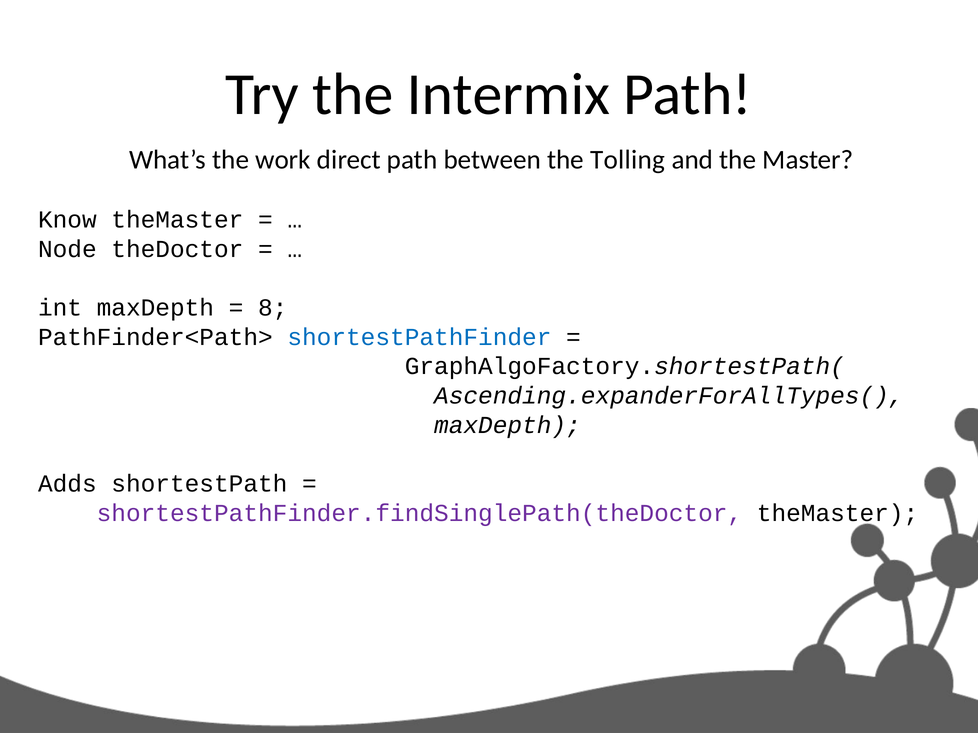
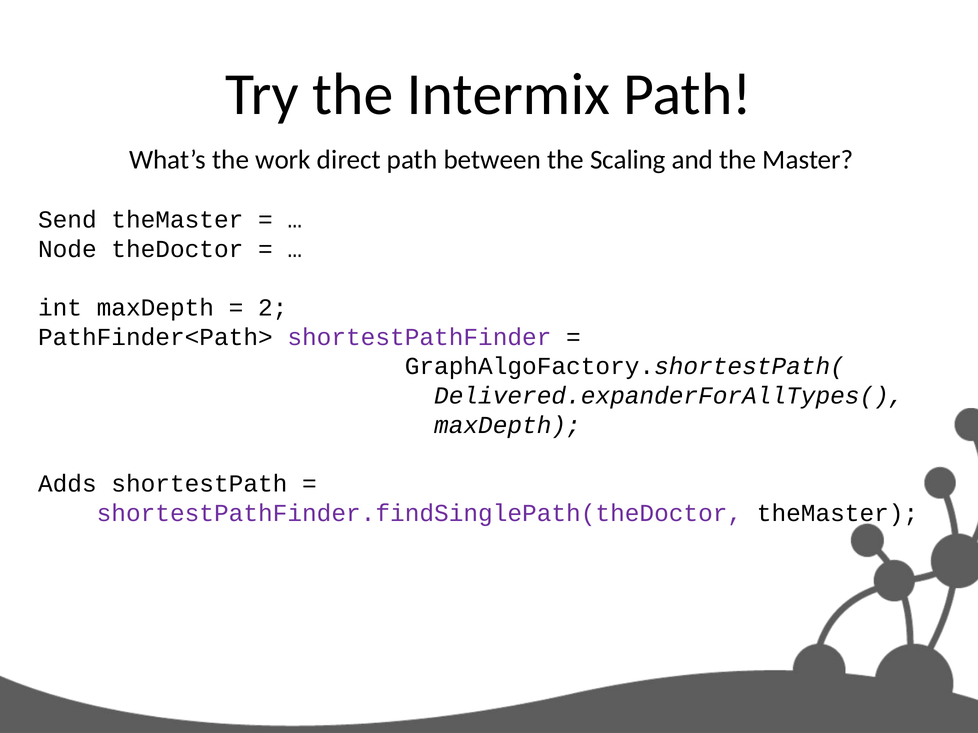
Tolling: Tolling -> Scaling
Know: Know -> Send
8: 8 -> 2
shortestPathFinder colour: blue -> purple
Ascending.expanderForAllTypes(: Ascending.expanderForAllTypes( -> Delivered.expanderForAllTypes(
